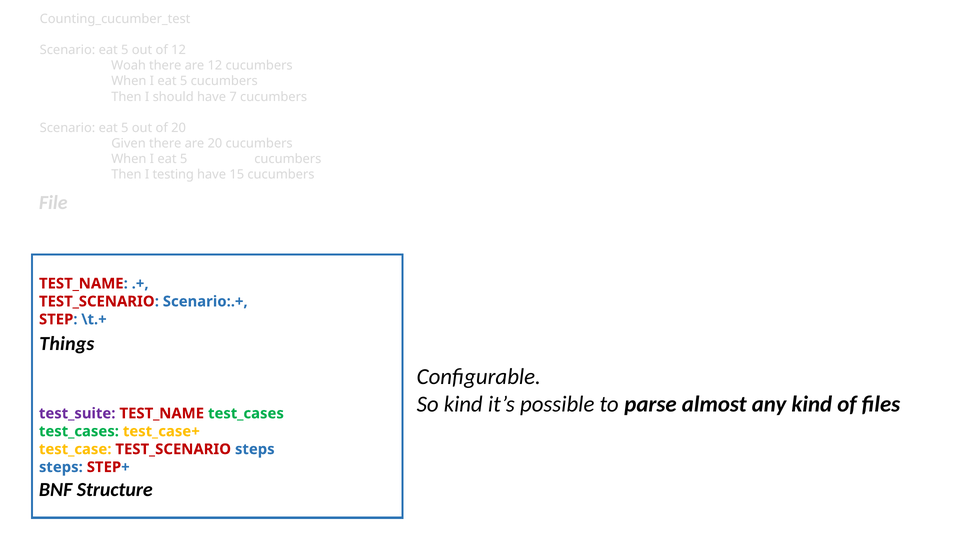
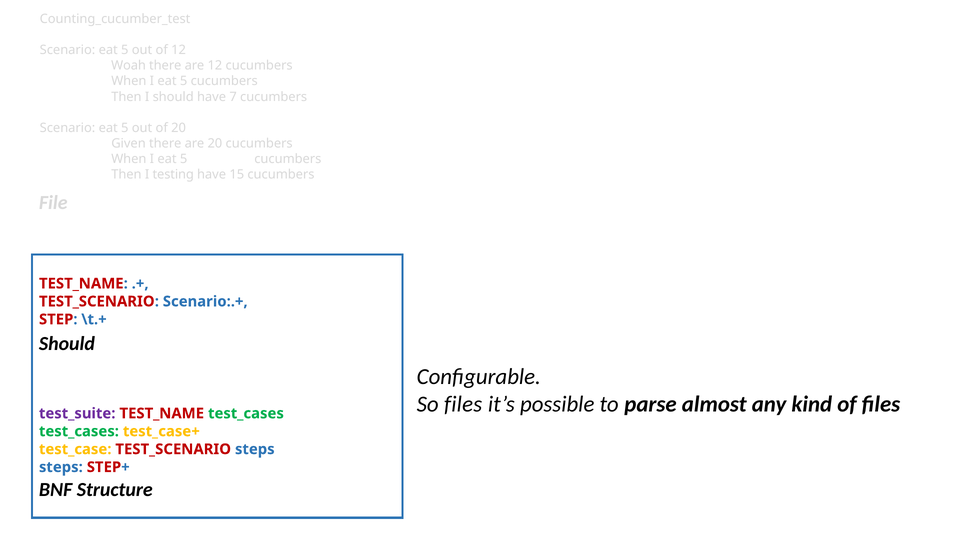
Things at (67, 343): Things -> Should
So kind: kind -> files
